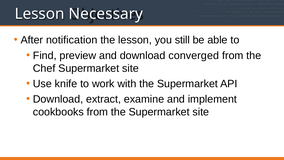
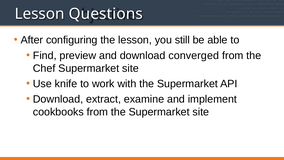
Necessary: Necessary -> Questions
notification: notification -> configuring
